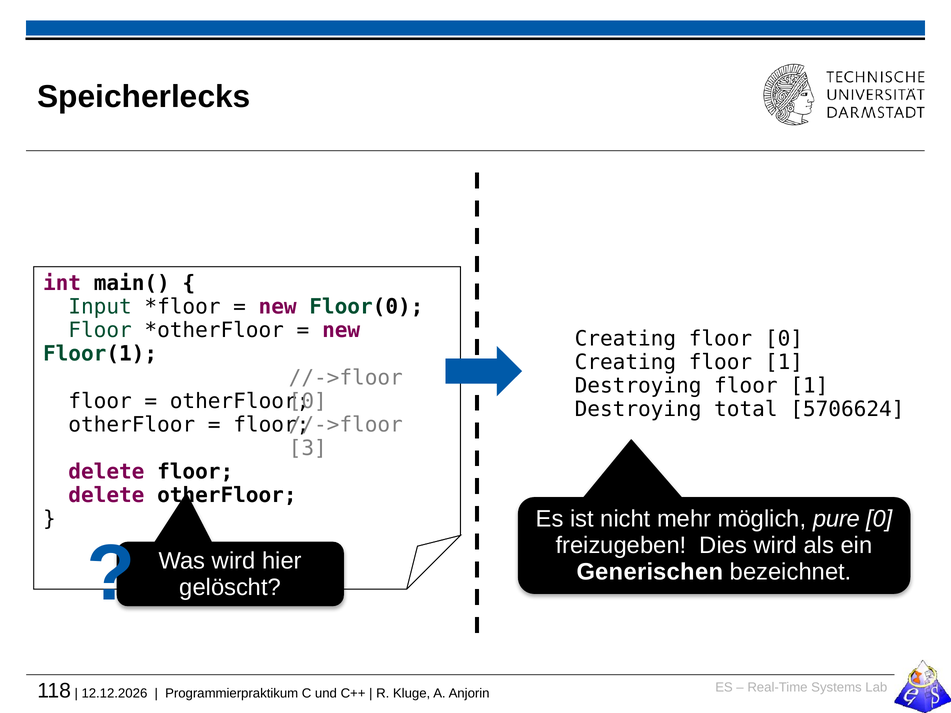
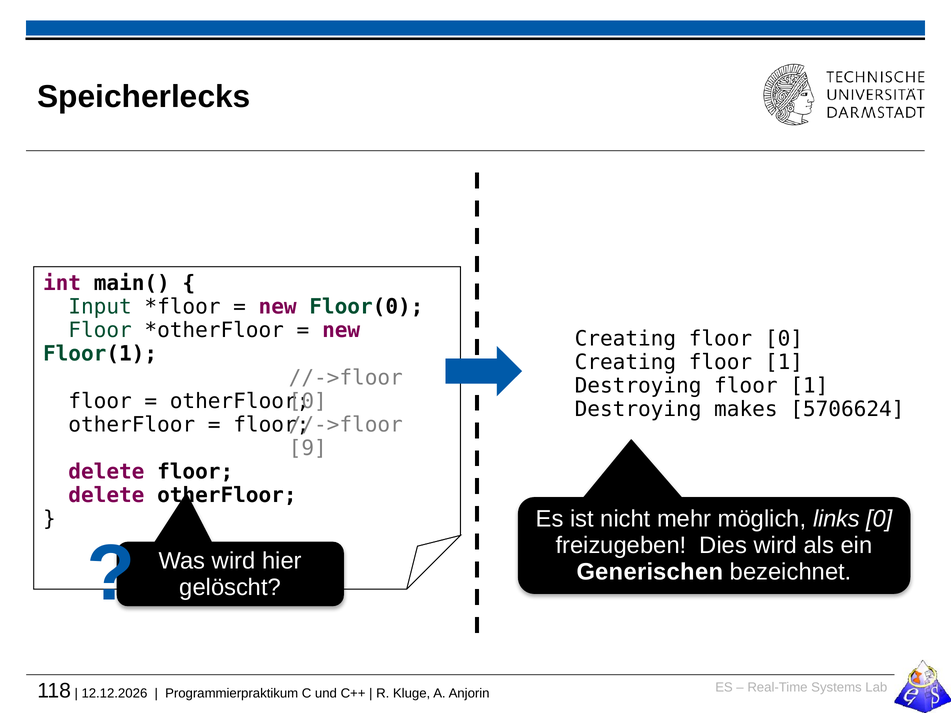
total: total -> makes
3: 3 -> 9
pure: pure -> links
